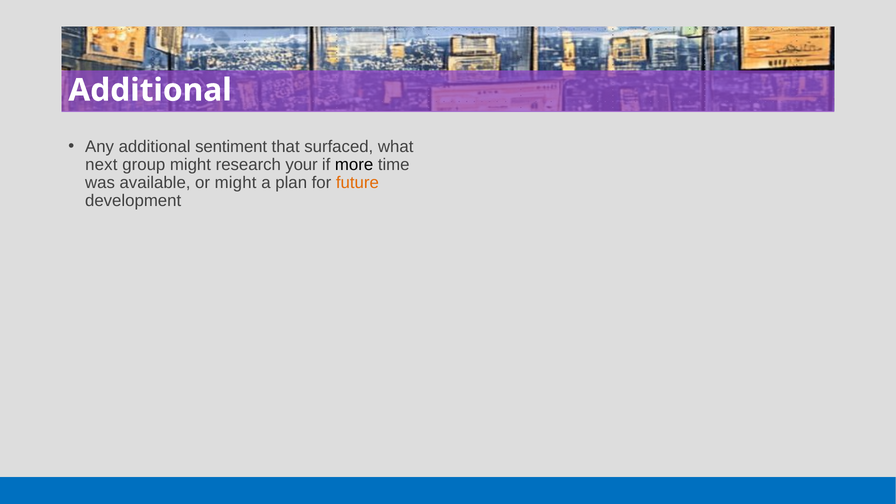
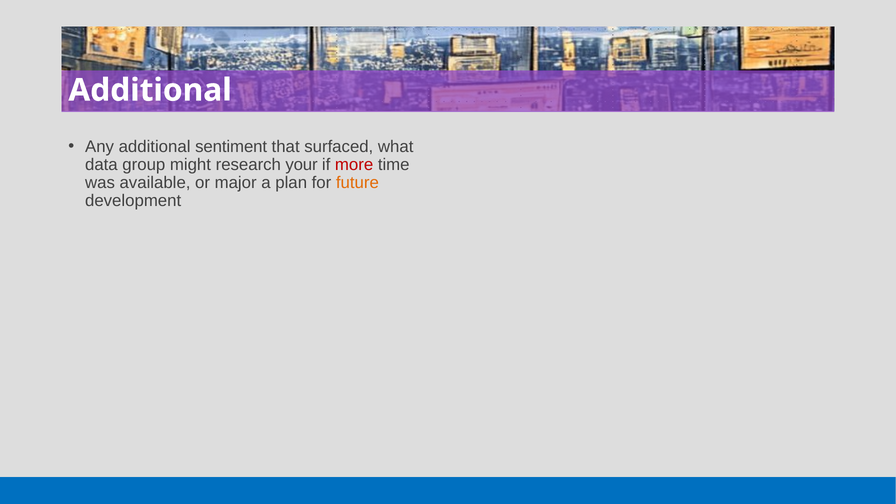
next: next -> data
more colour: black -> red
or might: might -> major
